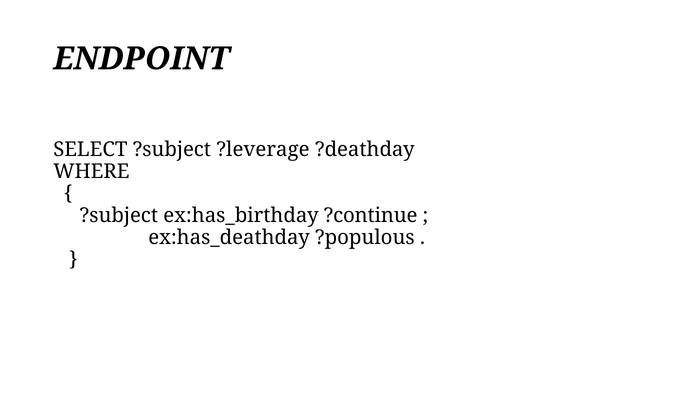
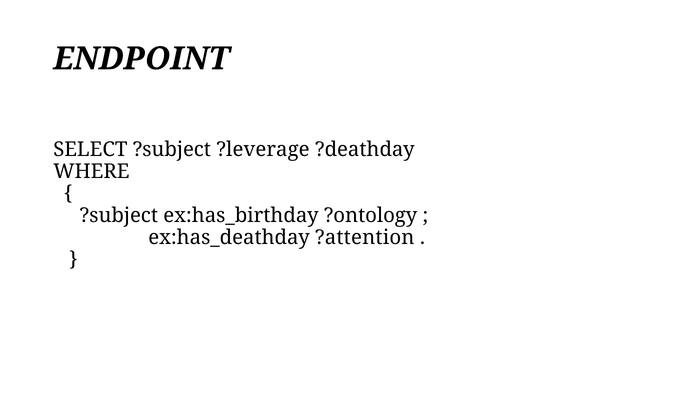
?continue: ?continue -> ?ontology
?populous: ?populous -> ?attention
